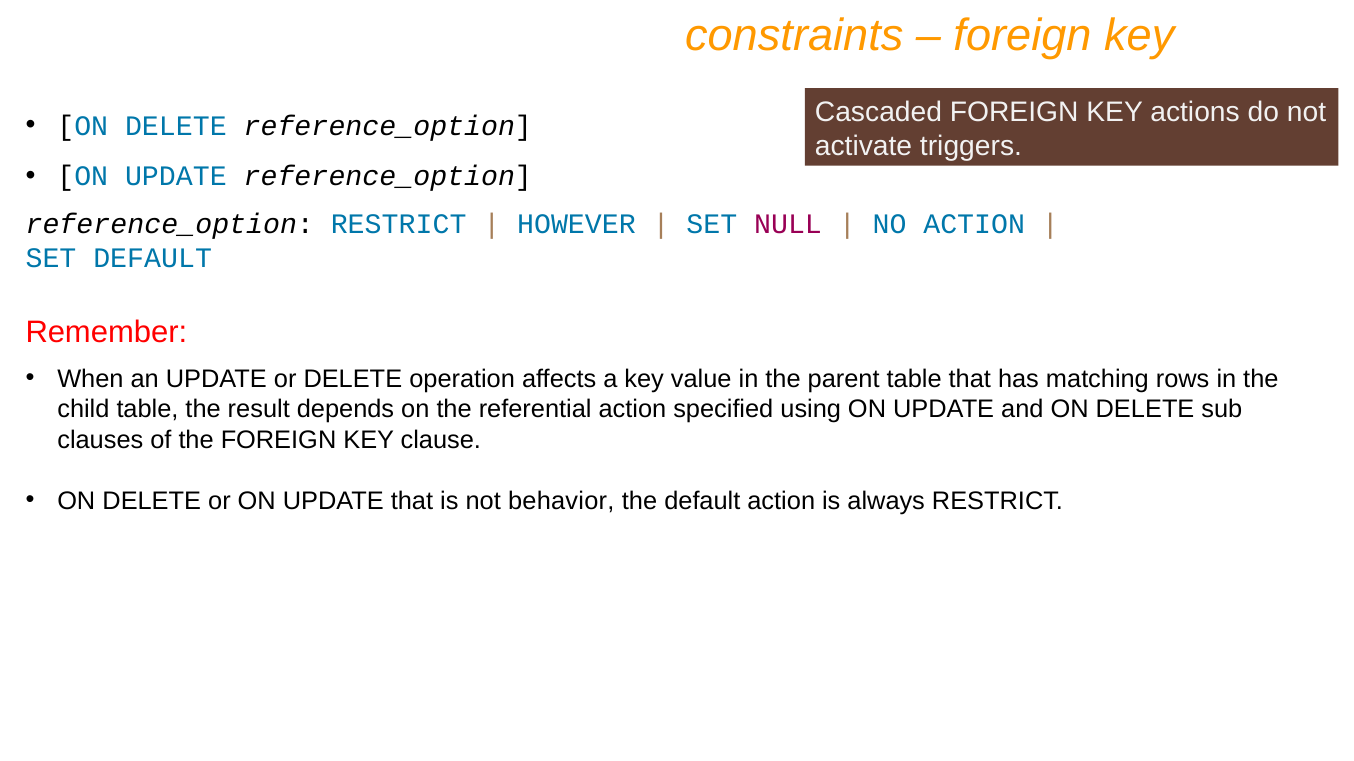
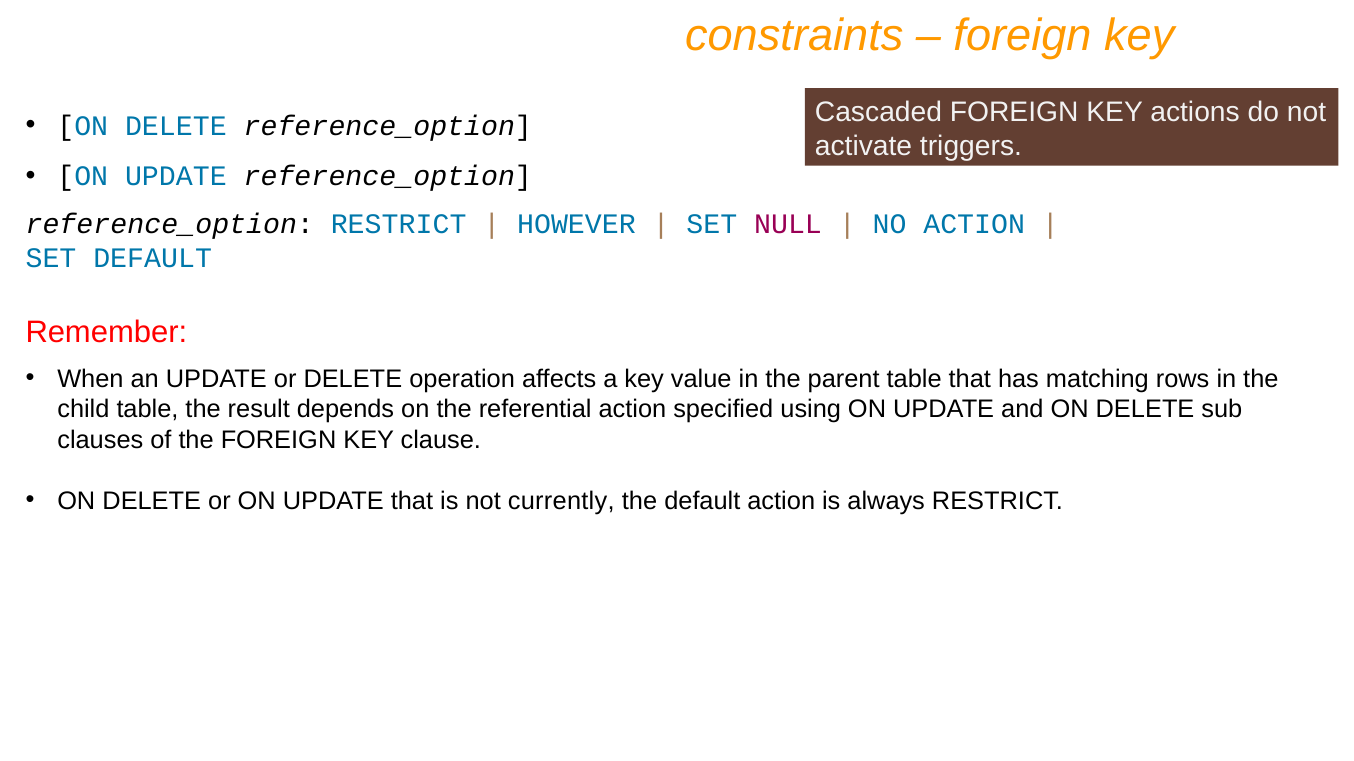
behavior: behavior -> currently
